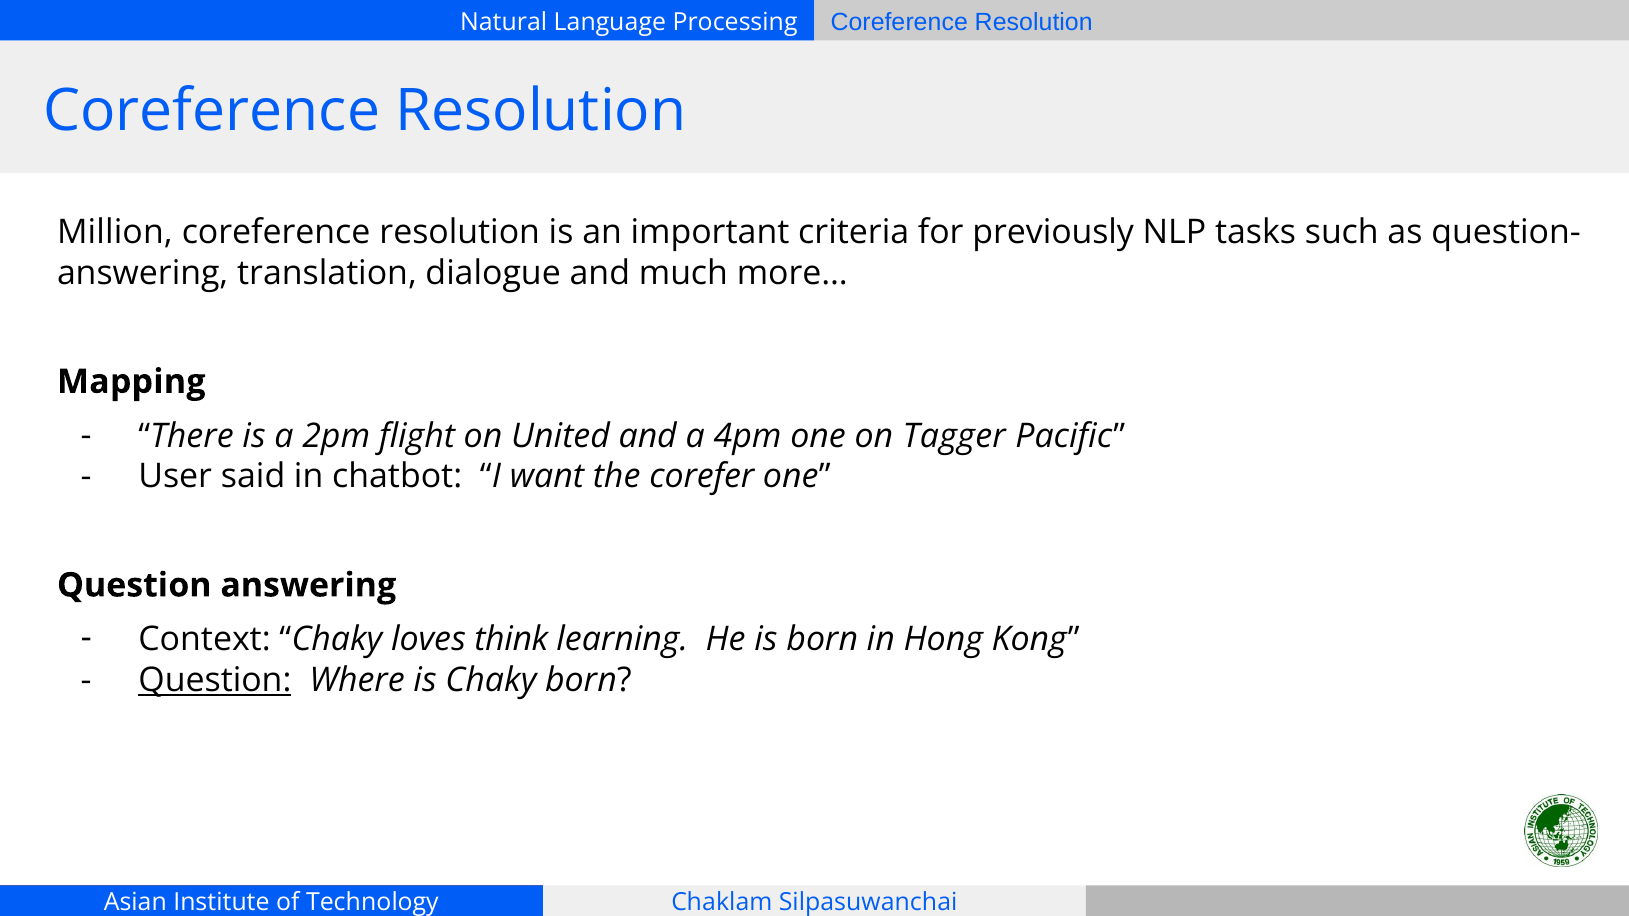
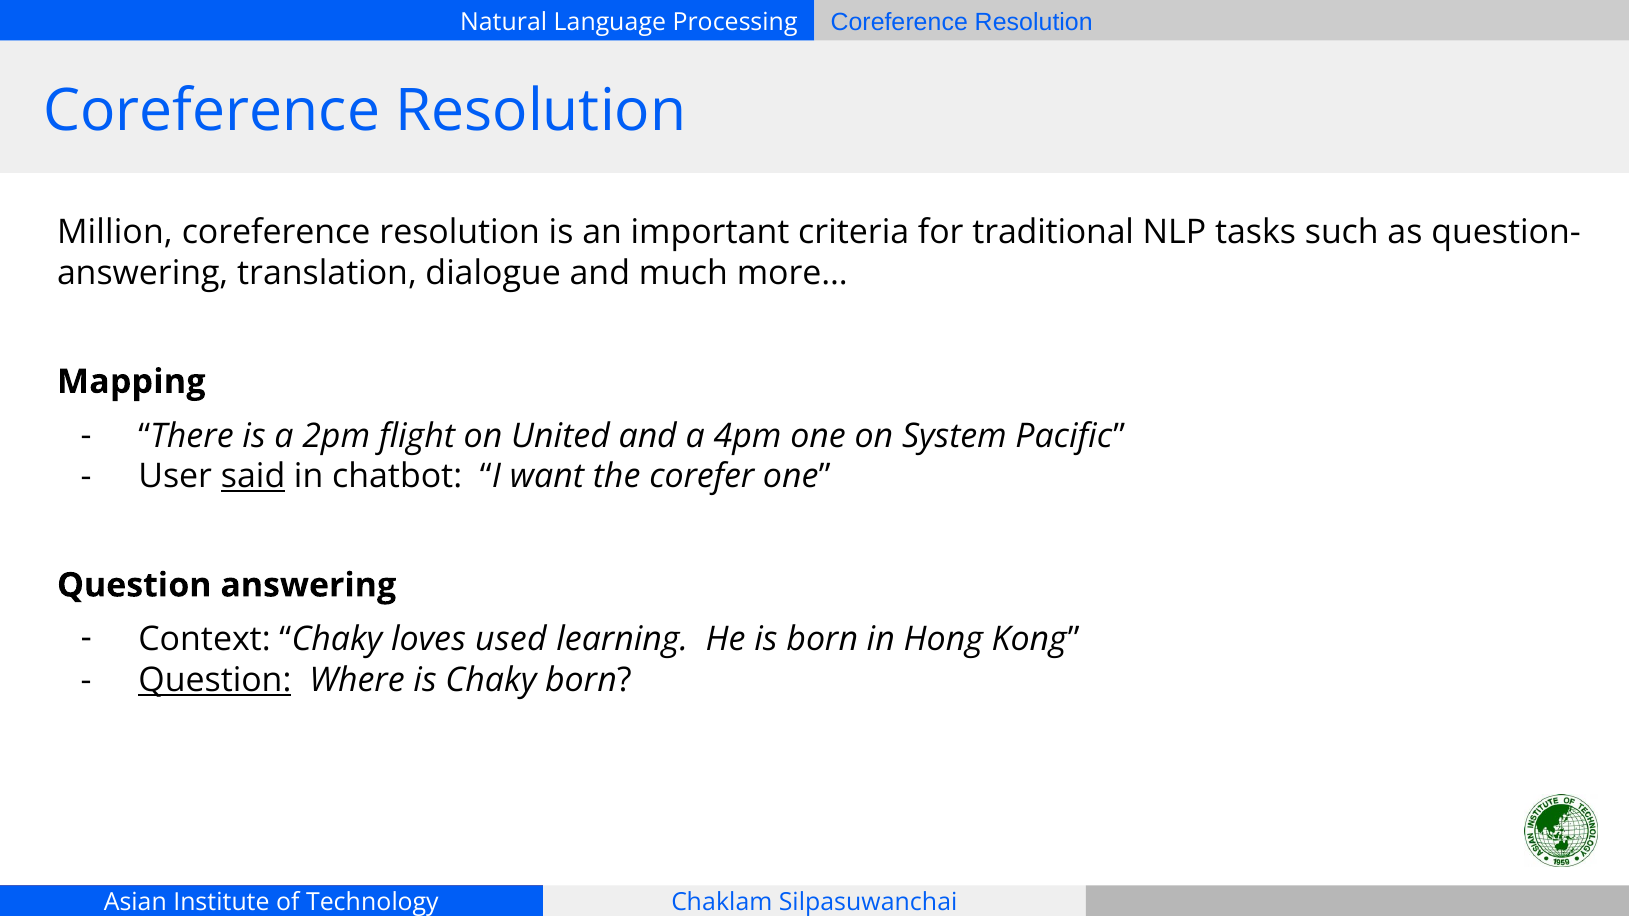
previously: previously -> traditional
Tagger: Tagger -> System
said underline: none -> present
think: think -> used
